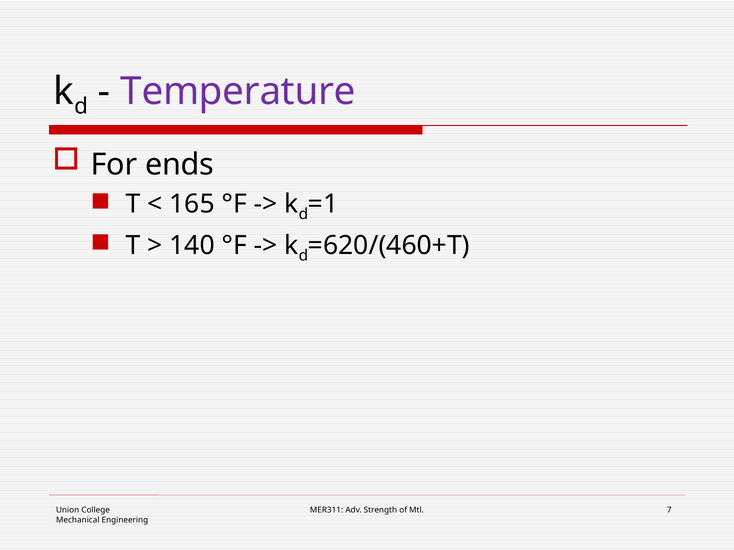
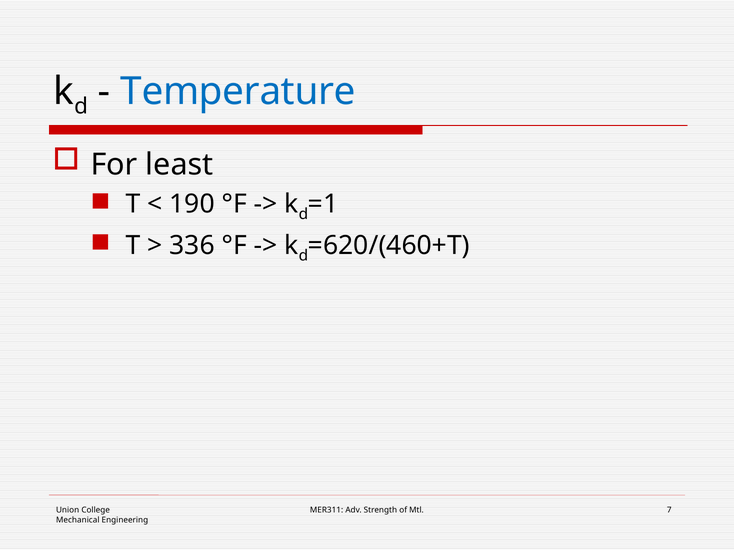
Temperature colour: purple -> blue
ends: ends -> least
165: 165 -> 190
140: 140 -> 336
